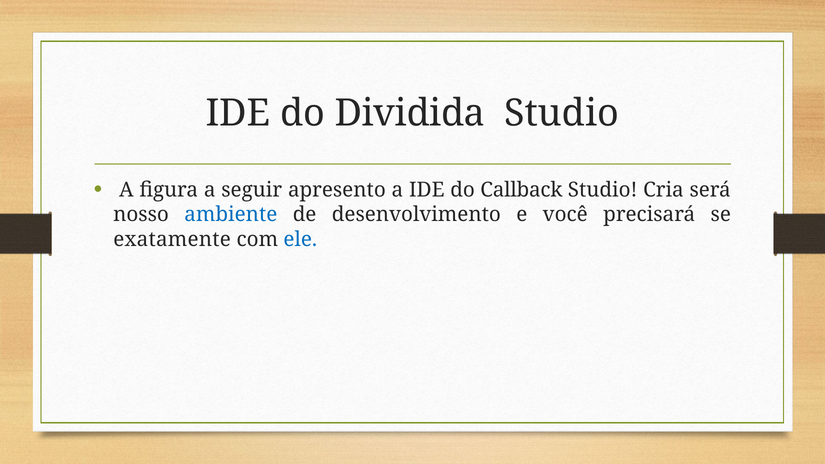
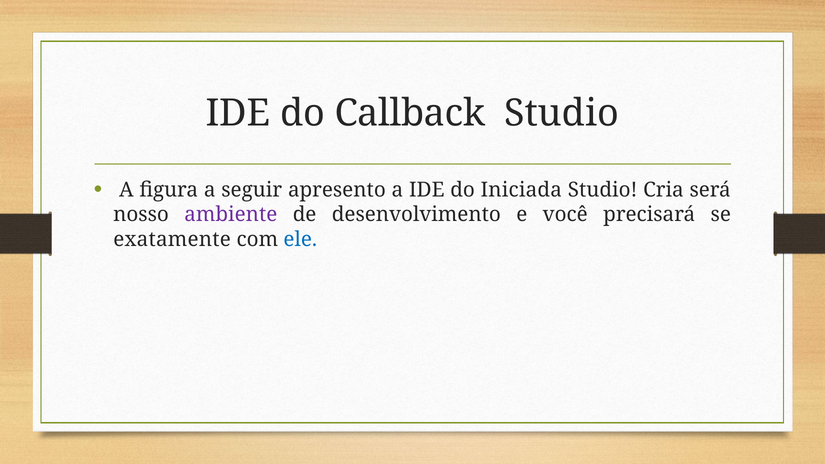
Dividida: Dividida -> Callback
Callback: Callback -> Iniciada
ambiente colour: blue -> purple
